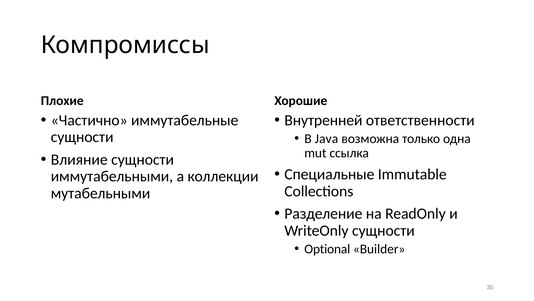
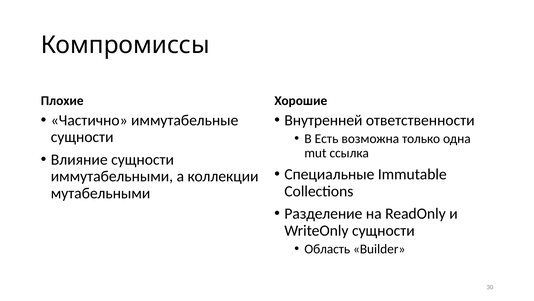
Java: Java -> Есть
Optional: Optional -> Область
